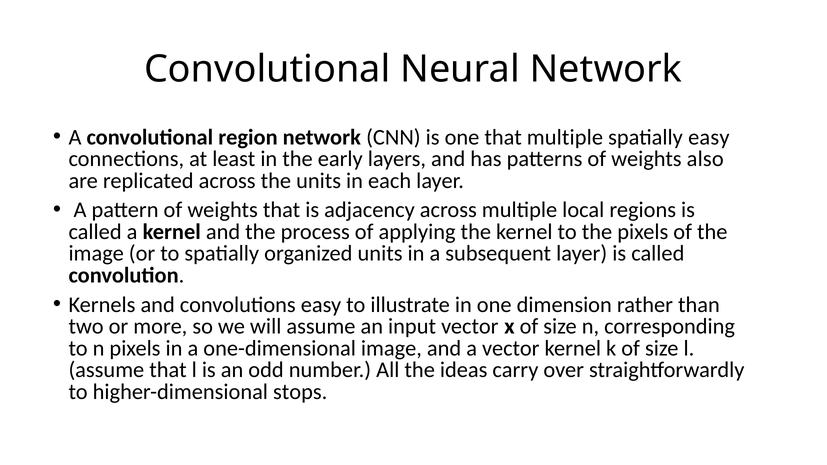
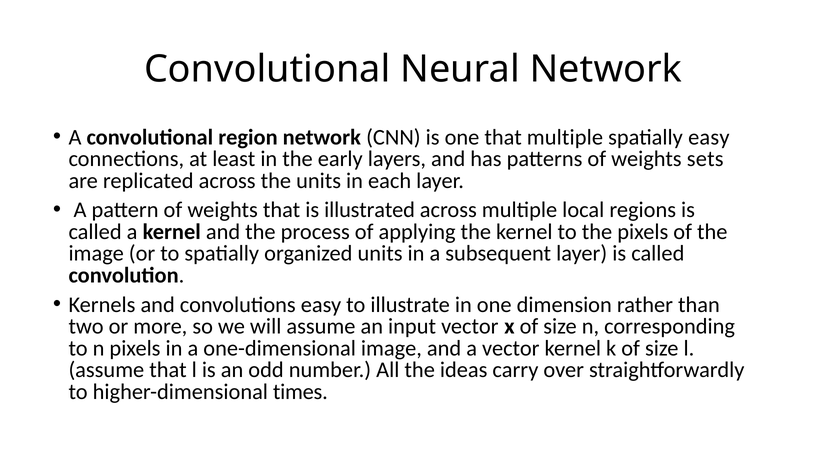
also: also -> sets
adjacency: adjacency -> illustrated
stops: stops -> times
